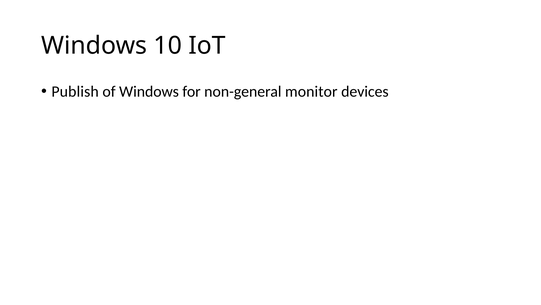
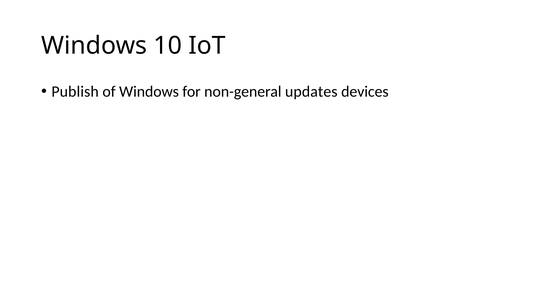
monitor: monitor -> updates
